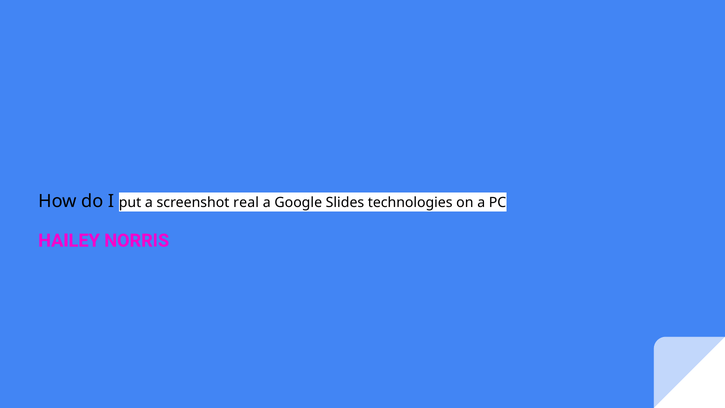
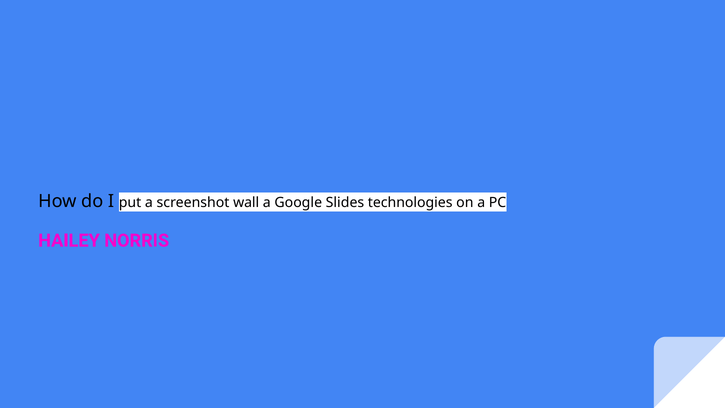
real: real -> wall
